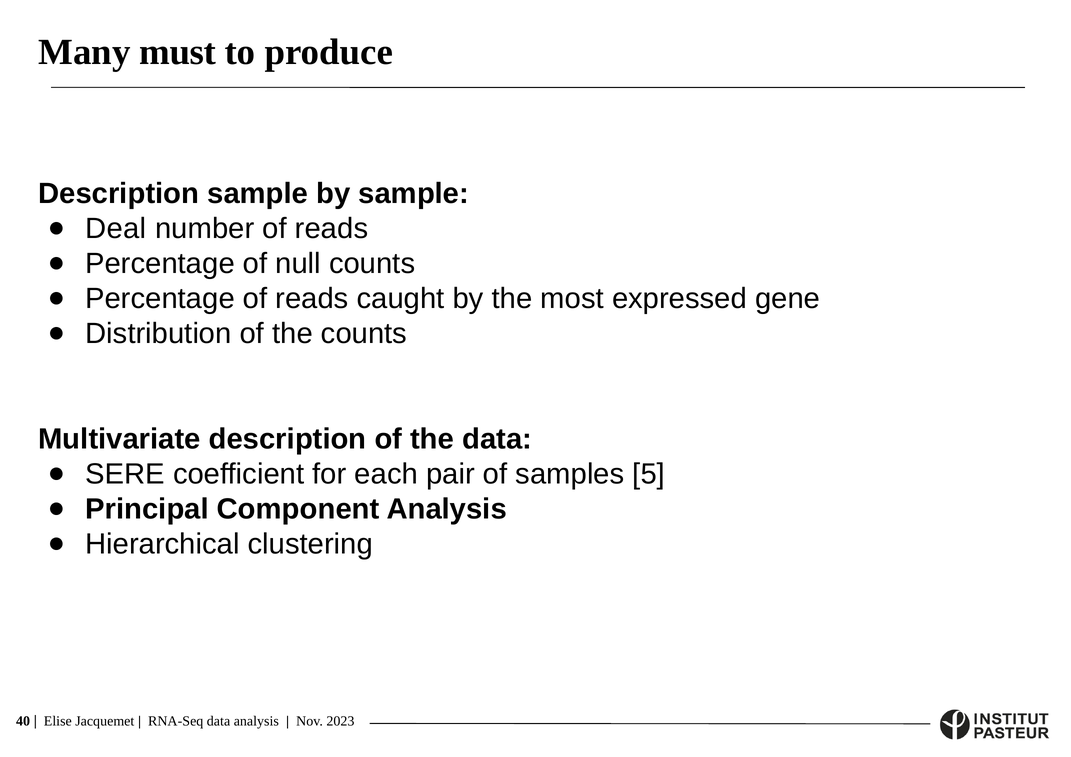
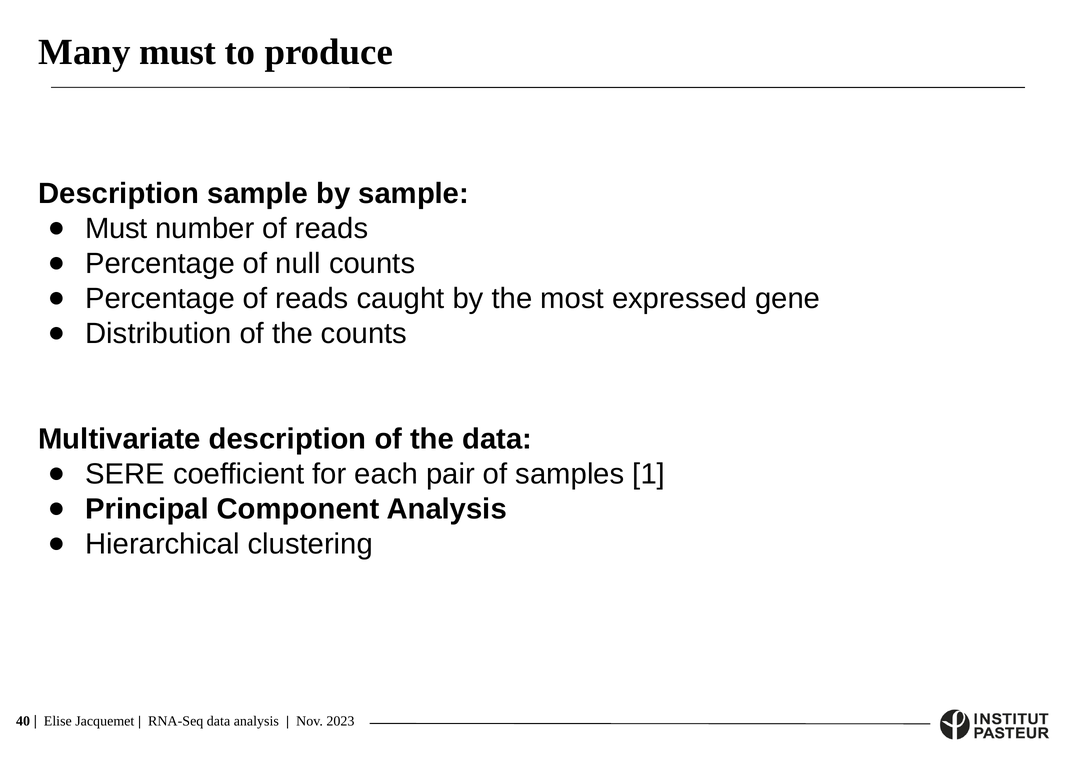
Deal at (116, 229): Deal -> Must
5: 5 -> 1
